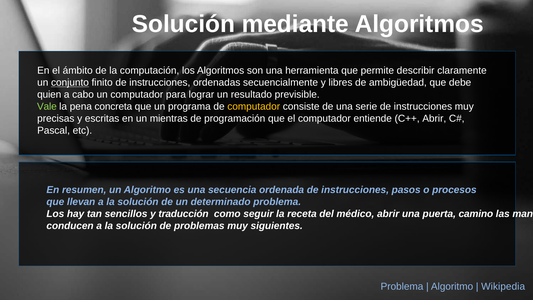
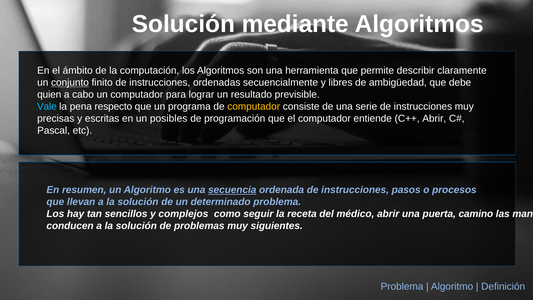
Vale colour: light green -> light blue
concreta: concreta -> respecto
mientras: mientras -> posibles
secuencia underline: none -> present
traducción: traducción -> complejos
Wikipedia: Wikipedia -> Definición
